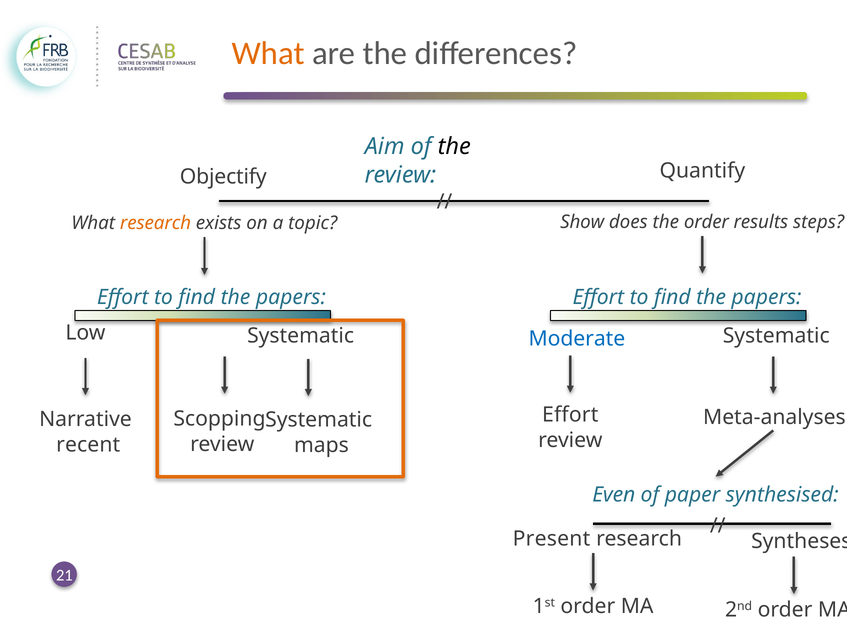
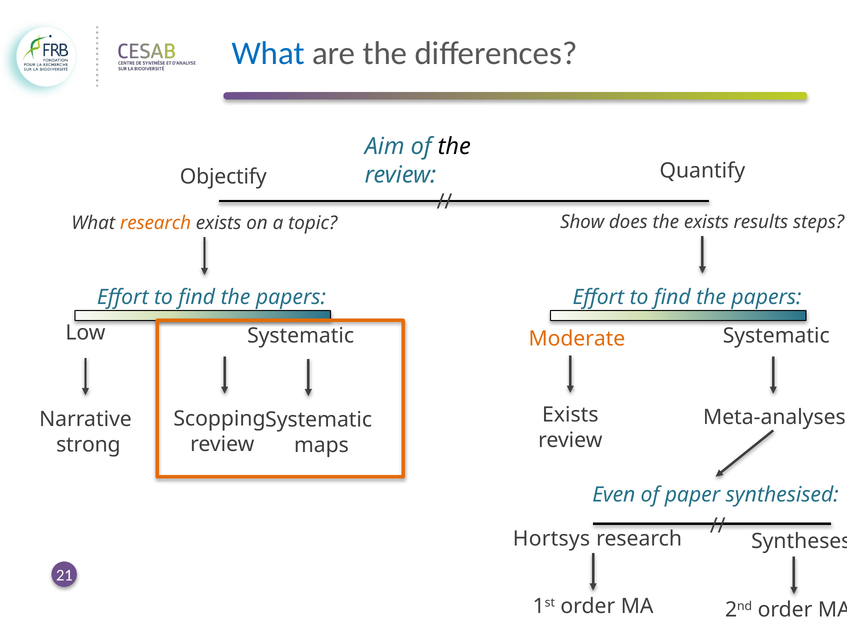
What at (268, 53) colour: orange -> blue
the order: order -> exists
Moderate colour: blue -> orange
Effort at (570, 415): Effort -> Exists
recent: recent -> strong
Present: Present -> Hortsys
